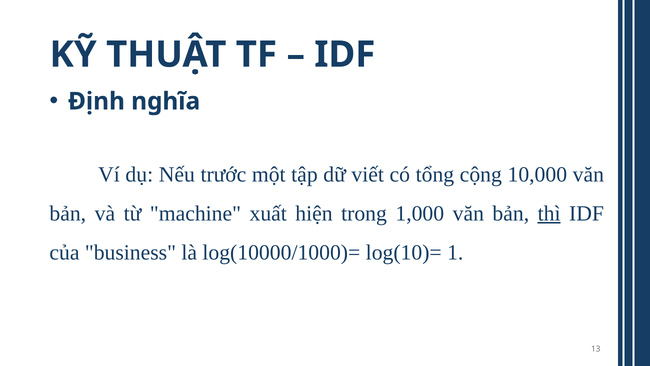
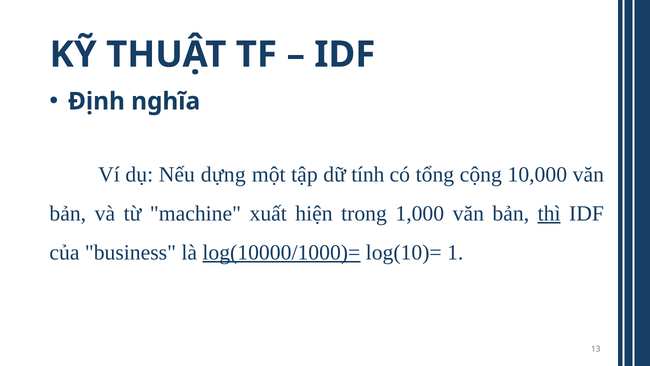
trước: trước -> dựng
viết: viết -> tính
log(10000/1000)= underline: none -> present
